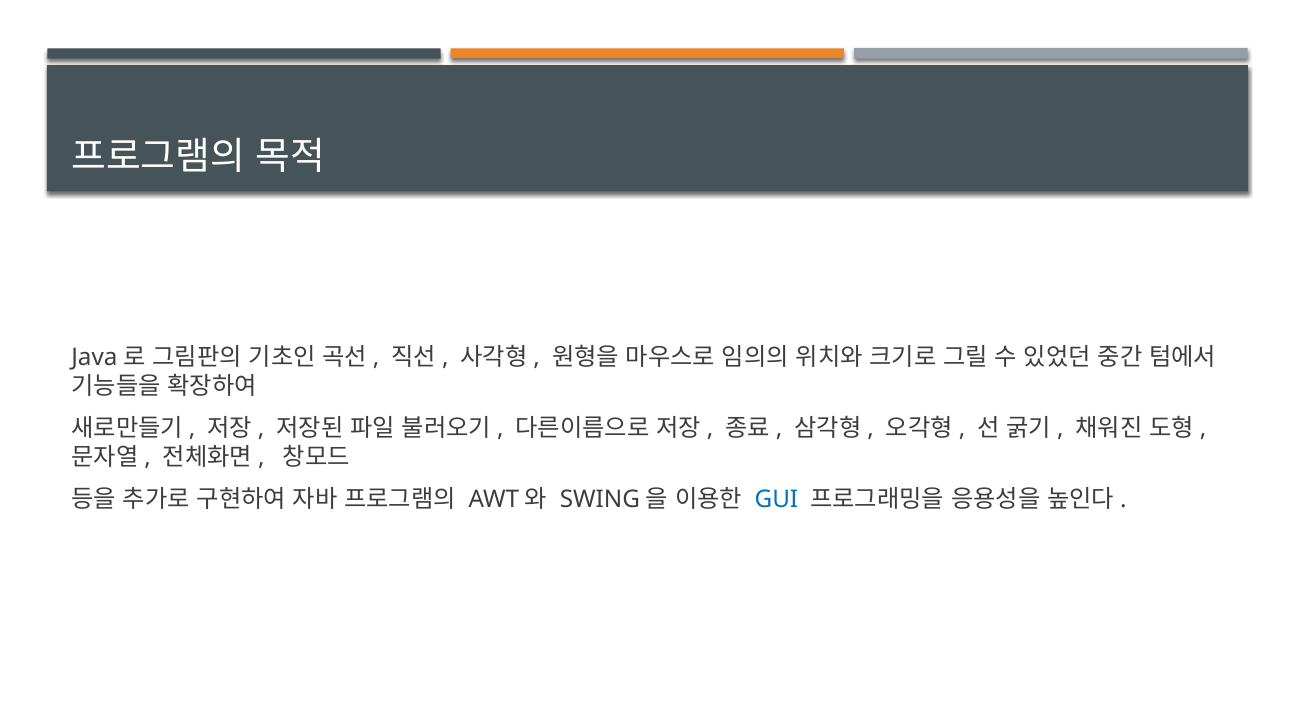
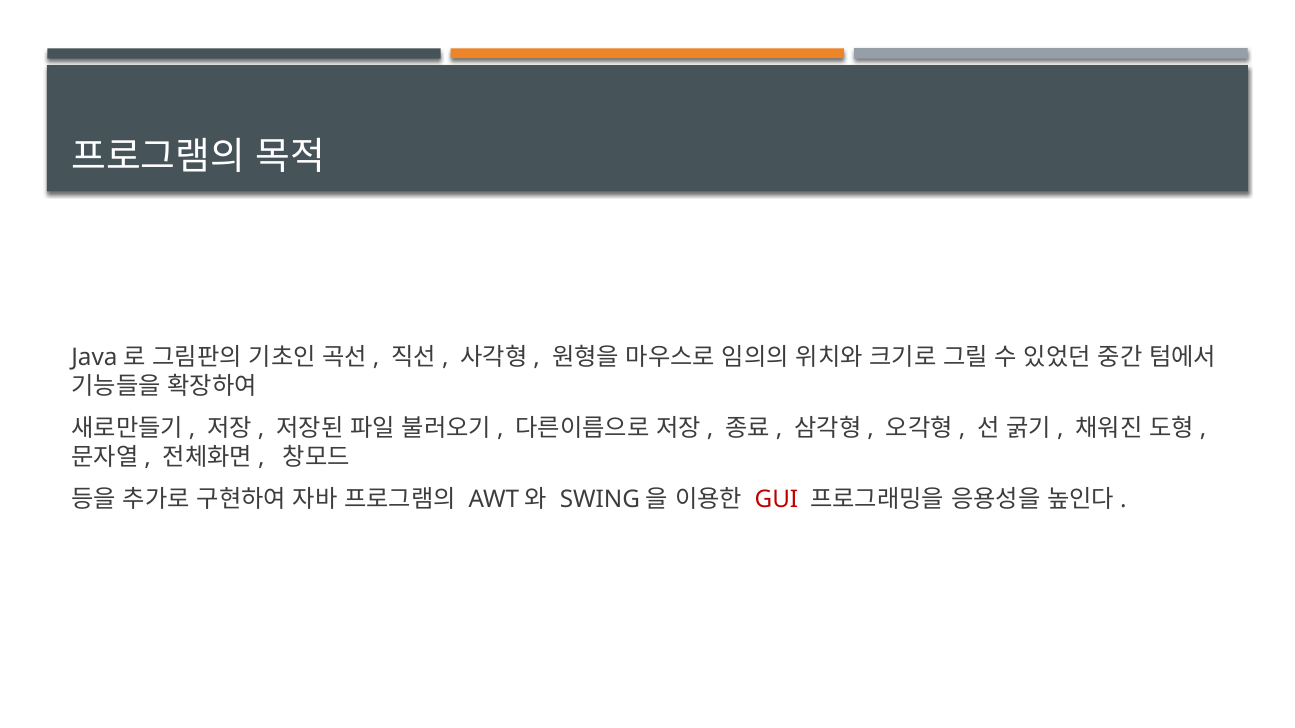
GUI colour: blue -> red
